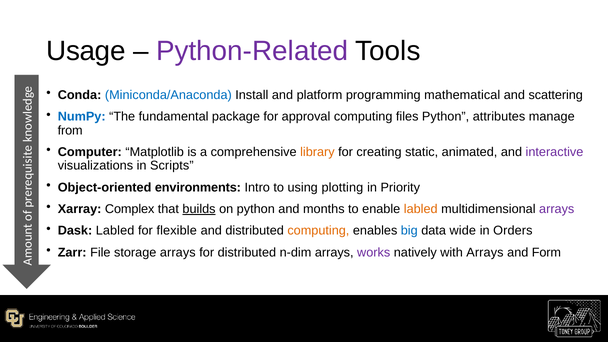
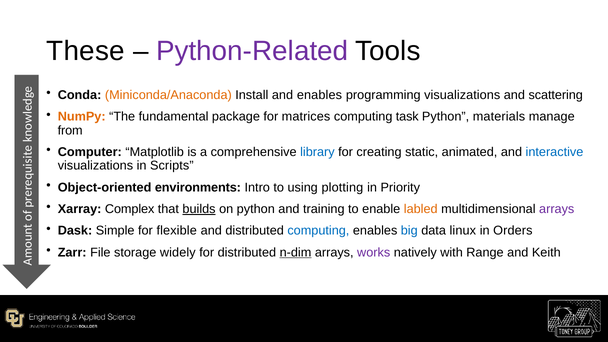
Usage: Usage -> These
Miniconda/Anaconda colour: blue -> orange
and platform: platform -> enables
programming mathematical: mathematical -> visualizations
NumPy colour: blue -> orange
approval: approval -> matrices
files: files -> task
attributes: attributes -> materials
library colour: orange -> blue
interactive colour: purple -> blue
months: months -> training
Dask Labled: Labled -> Simple
computing at (318, 231) colour: orange -> blue
wide: wide -> linux
storage arrays: arrays -> widely
n-dim underline: none -> present
with Arrays: Arrays -> Range
Form: Form -> Keith
